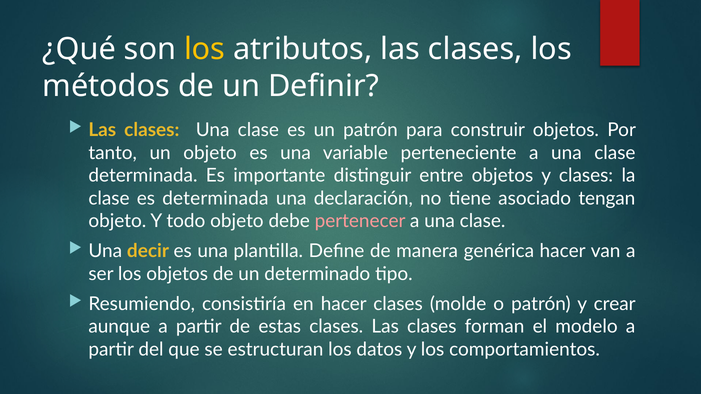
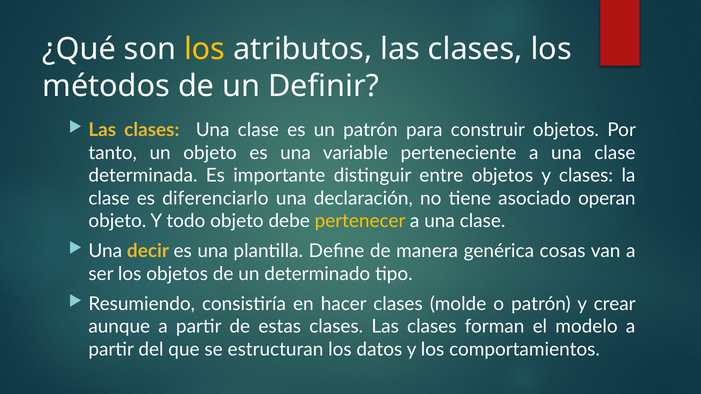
es determinada: determinada -> diferenciarlo
tengan: tengan -> operan
pertenecer colour: pink -> yellow
genérica hacer: hacer -> cosas
